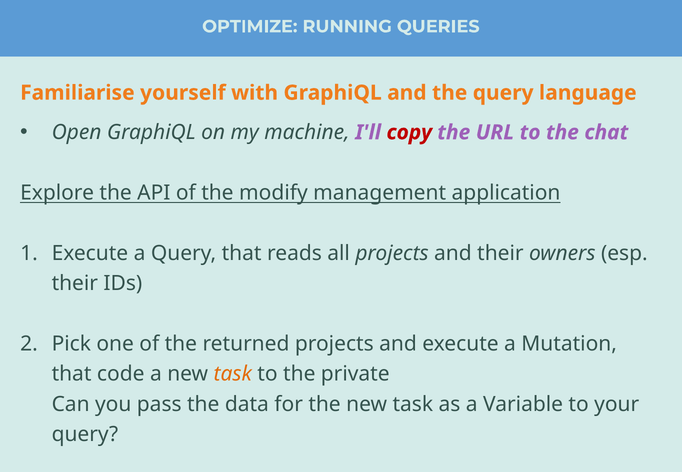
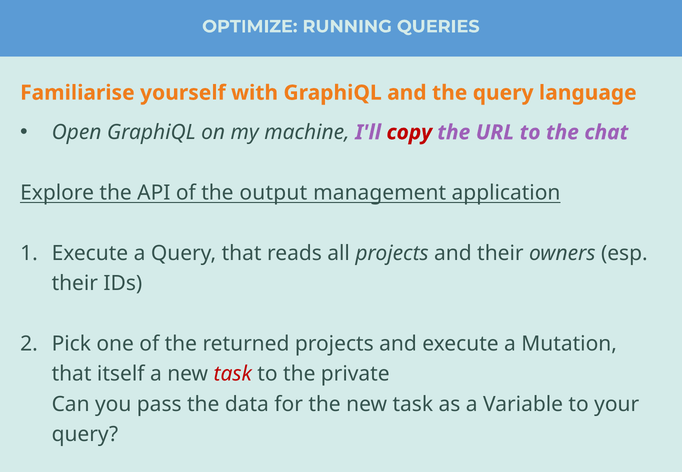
modify: modify -> output
code: code -> itself
task at (233, 374) colour: orange -> red
